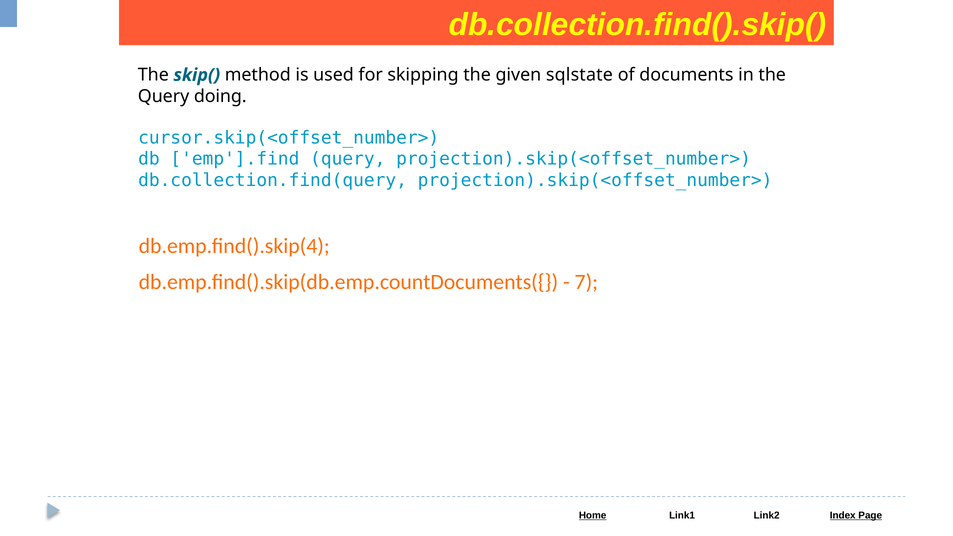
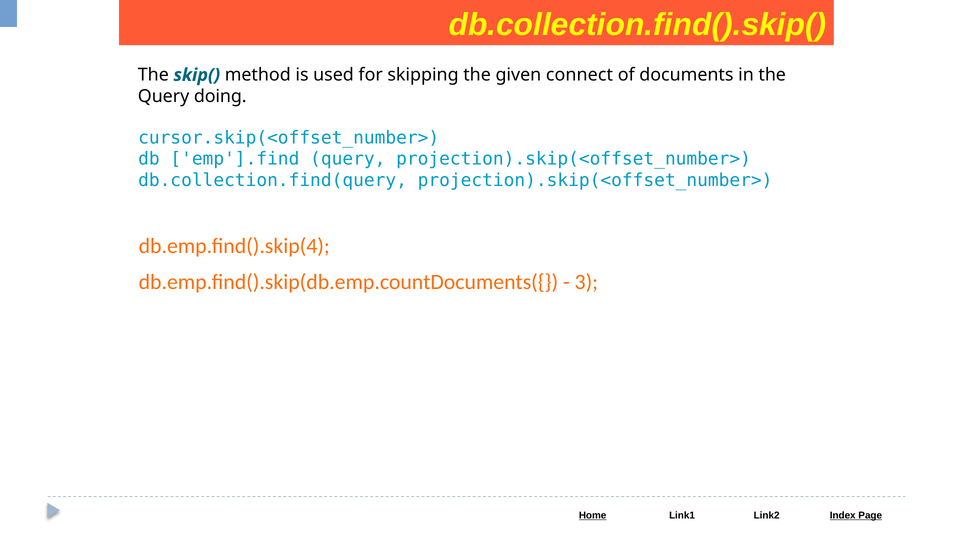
sqlstate: sqlstate -> connect
7: 7 -> 3
